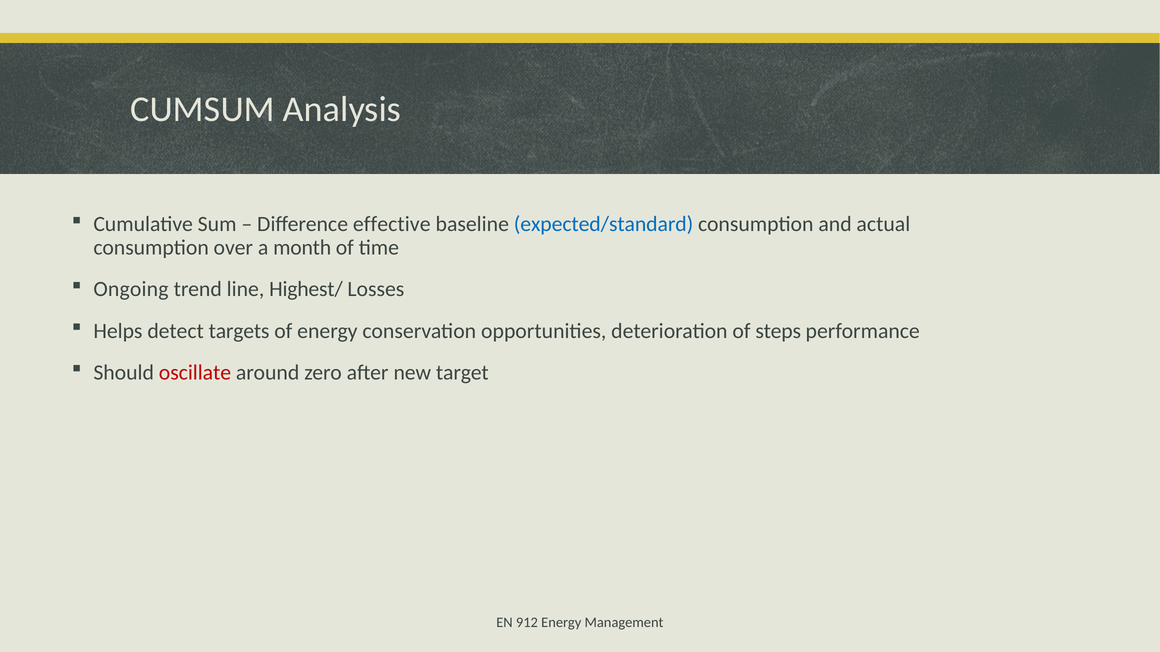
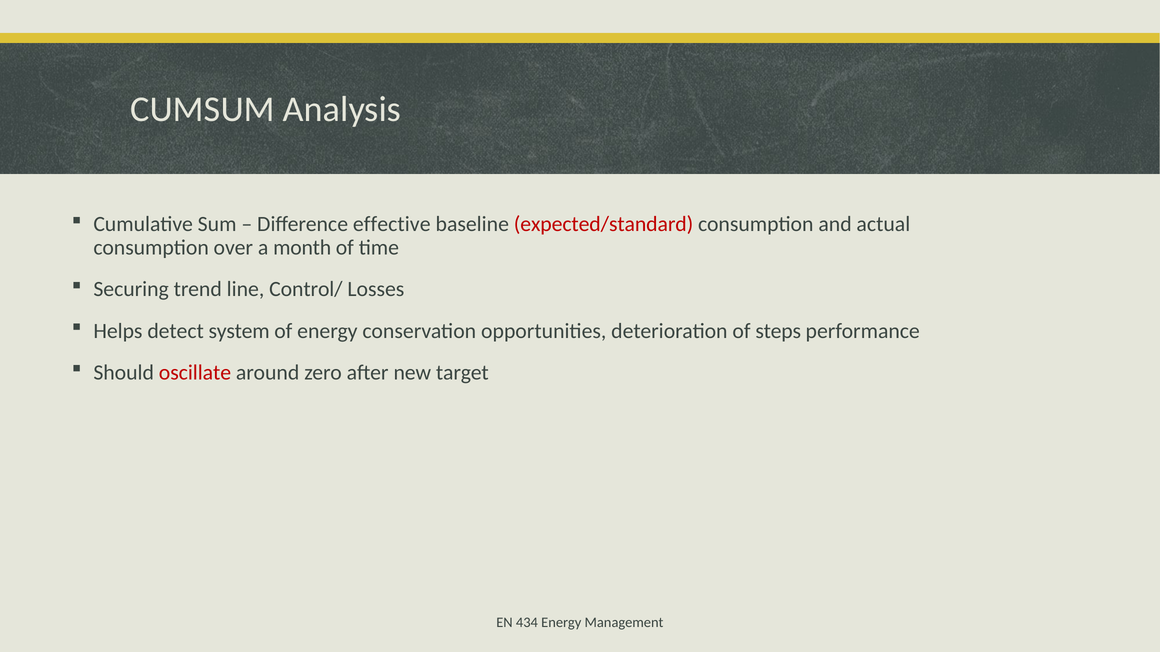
expected/standard colour: blue -> red
Ongoing: Ongoing -> Securing
Highest/: Highest/ -> Control/
targets: targets -> system
912: 912 -> 434
